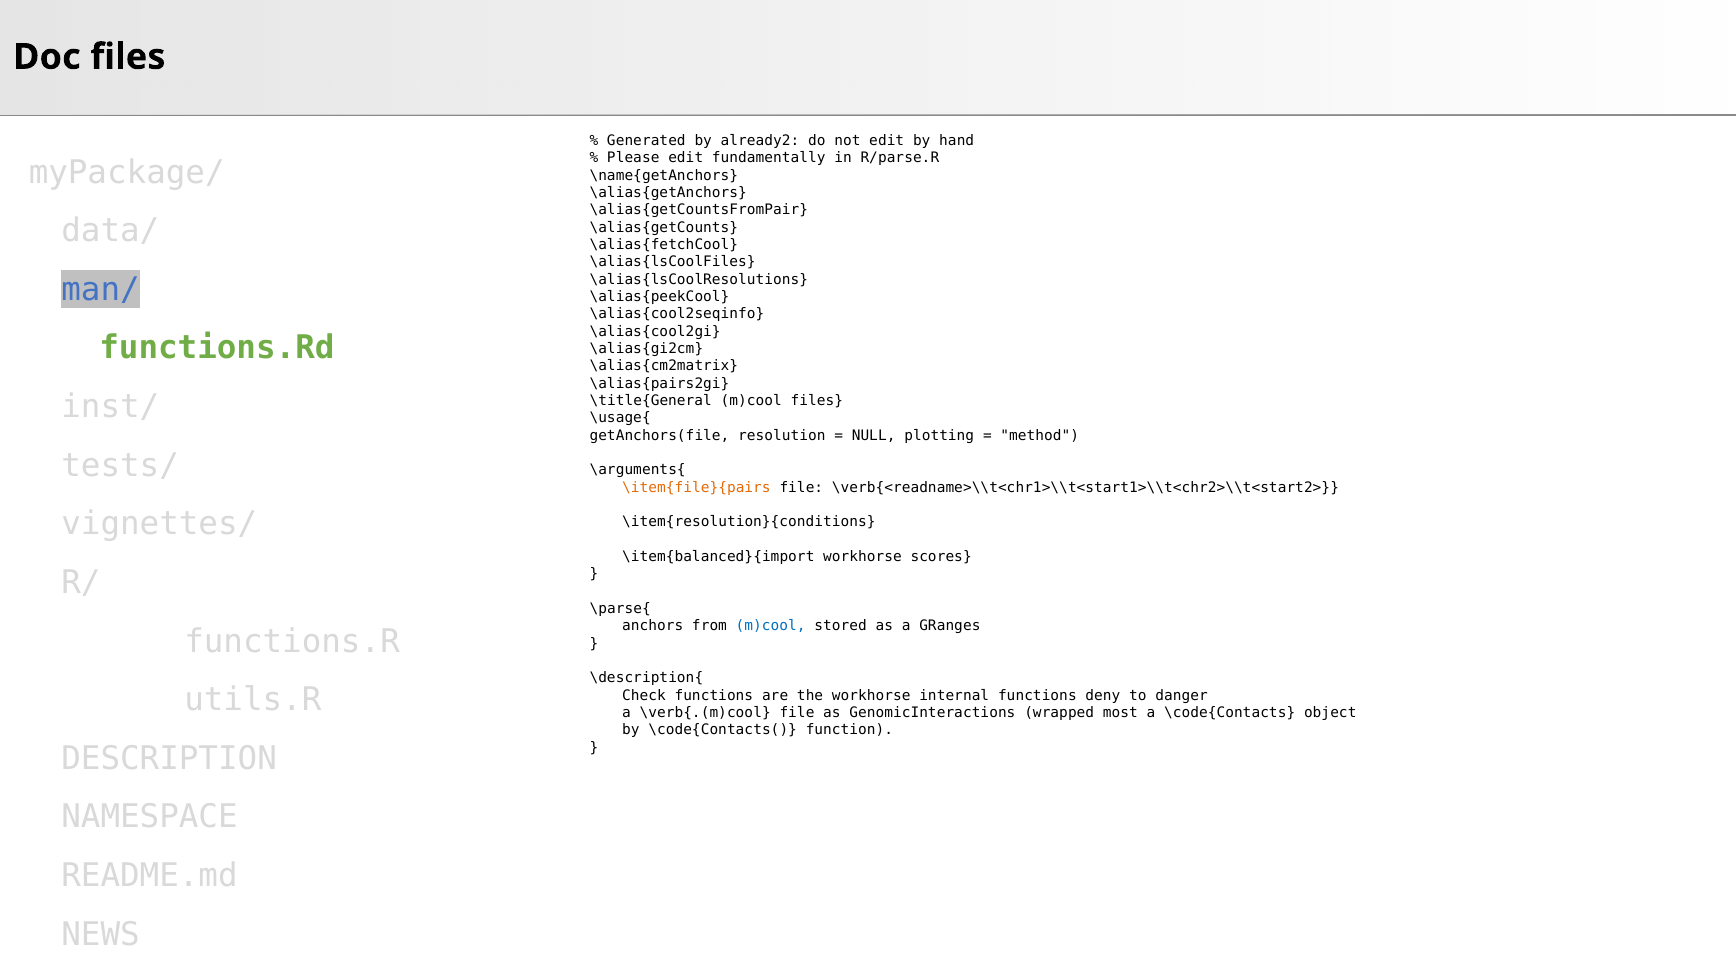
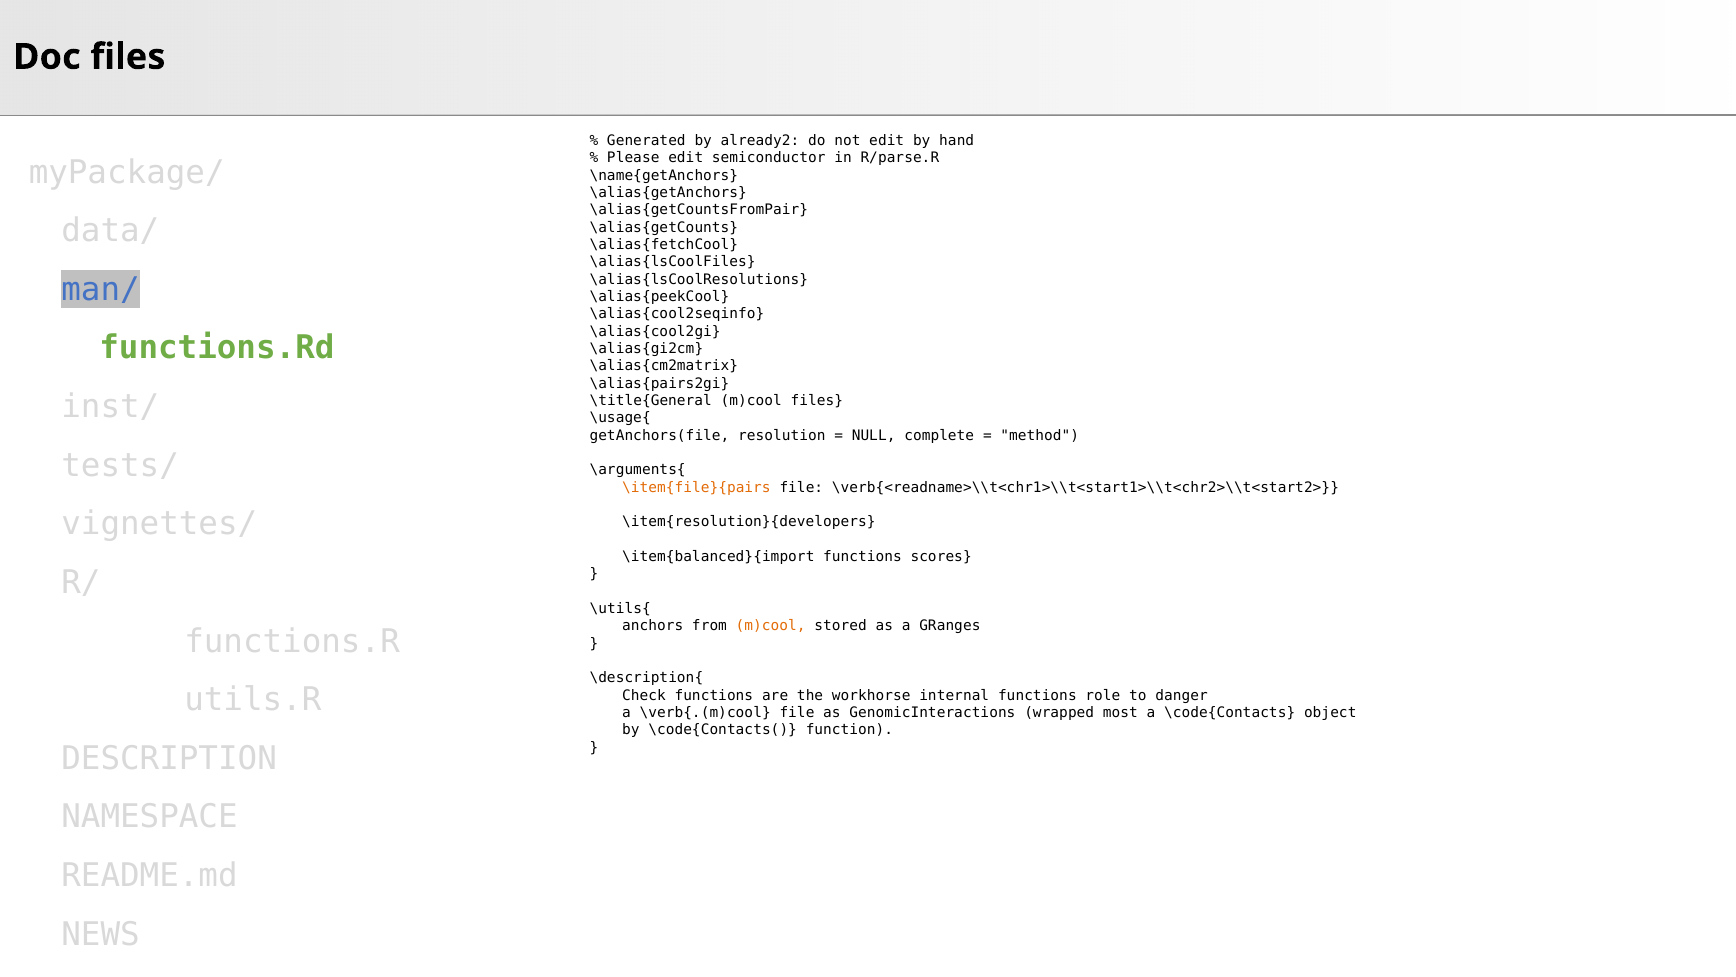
fundamentally: fundamentally -> semiconductor
plotting: plotting -> complete
\item{resolution}{conditions: \item{resolution}{conditions -> \item{resolution}{developers
\item{balanced}{import workhorse: workhorse -> functions
\parse{: \parse{ -> \utils{
m)cool at (771, 626) colour: blue -> orange
deny: deny -> role
